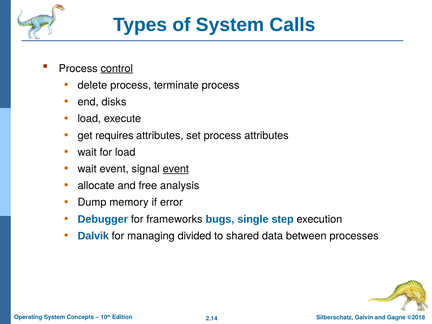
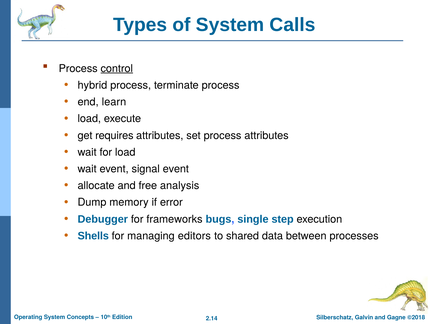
delete: delete -> hybrid
disks: disks -> learn
event at (176, 169) underline: present -> none
Dalvik: Dalvik -> Shells
divided: divided -> editors
